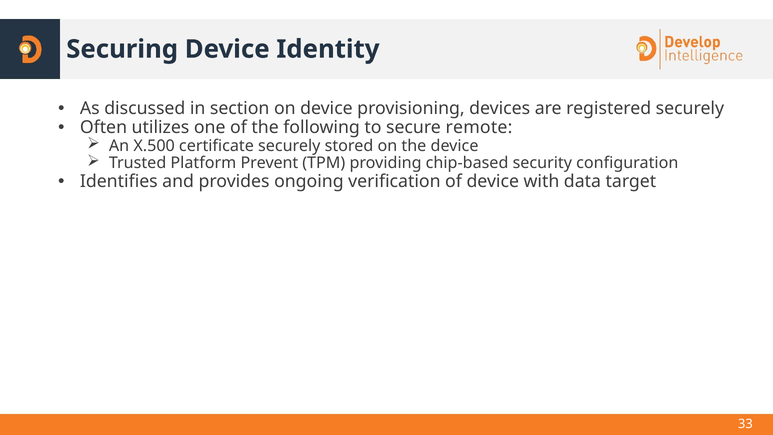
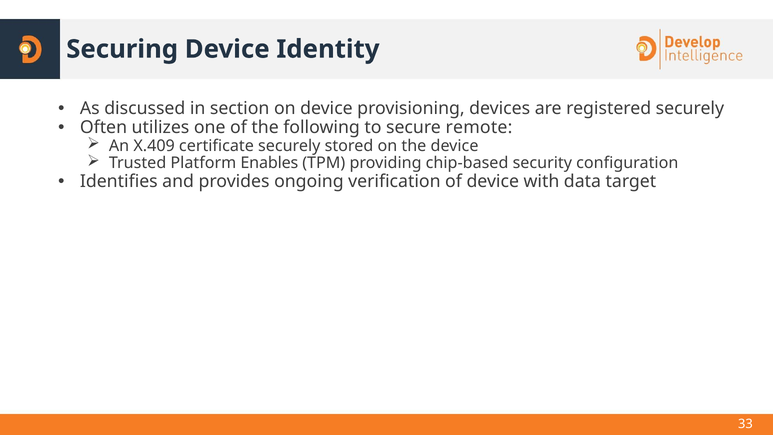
X.500: X.500 -> X.409
Prevent: Prevent -> Enables
